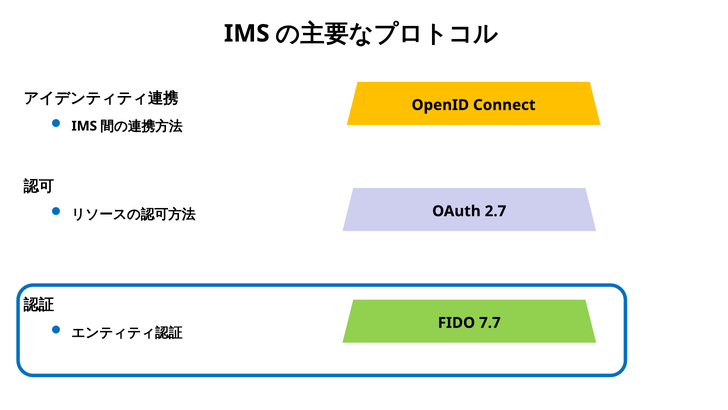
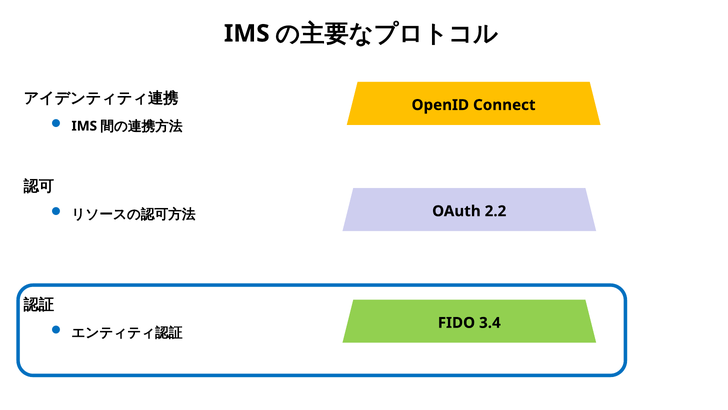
2.7: 2.7 -> 2.2
7.7: 7.7 -> 3.4
